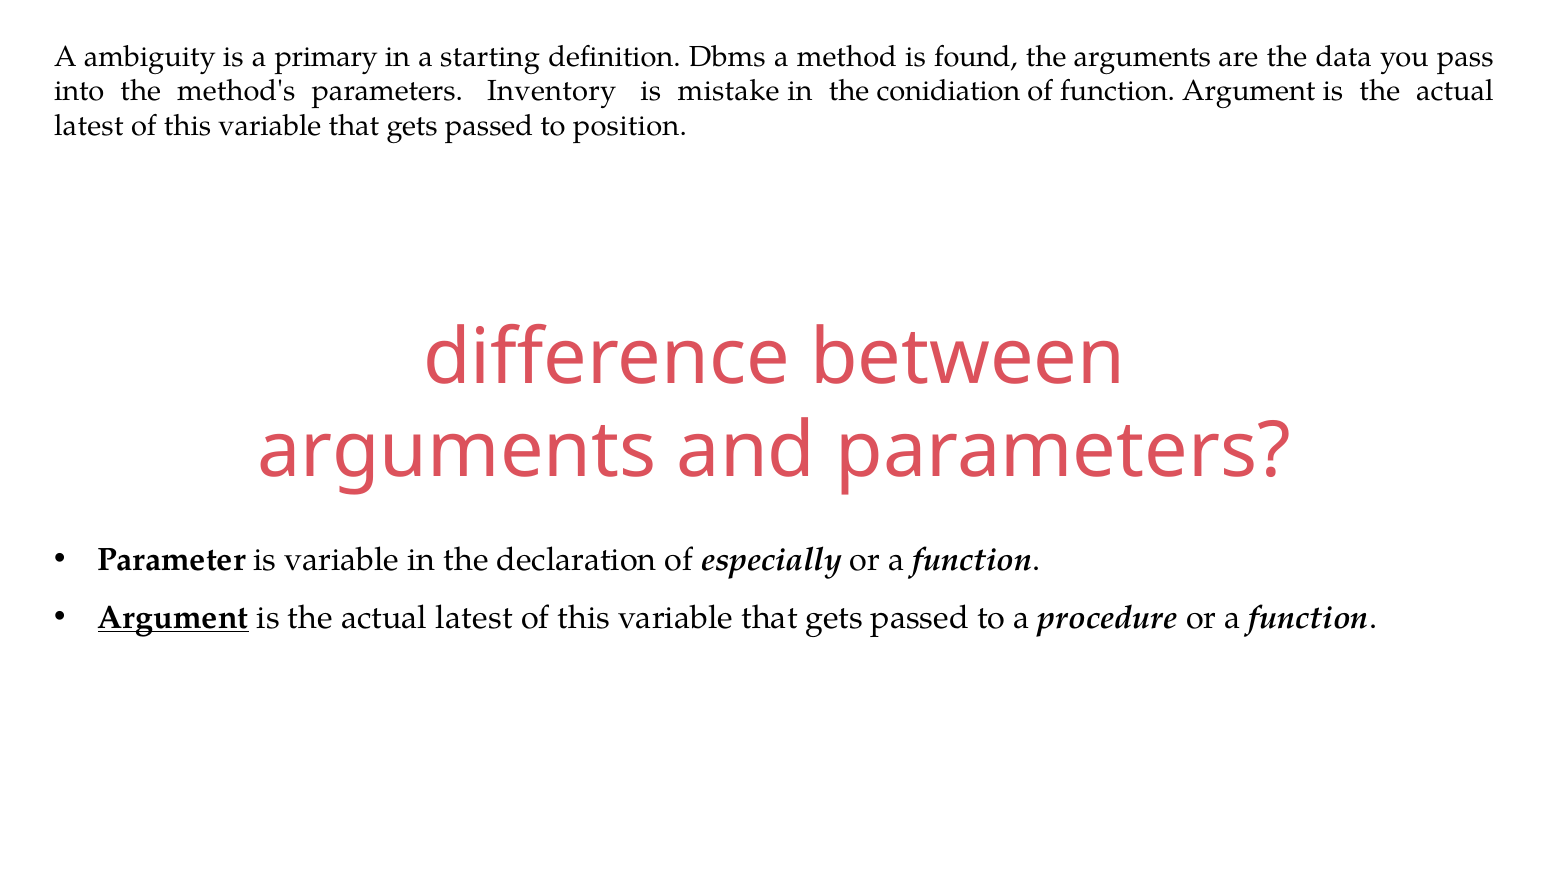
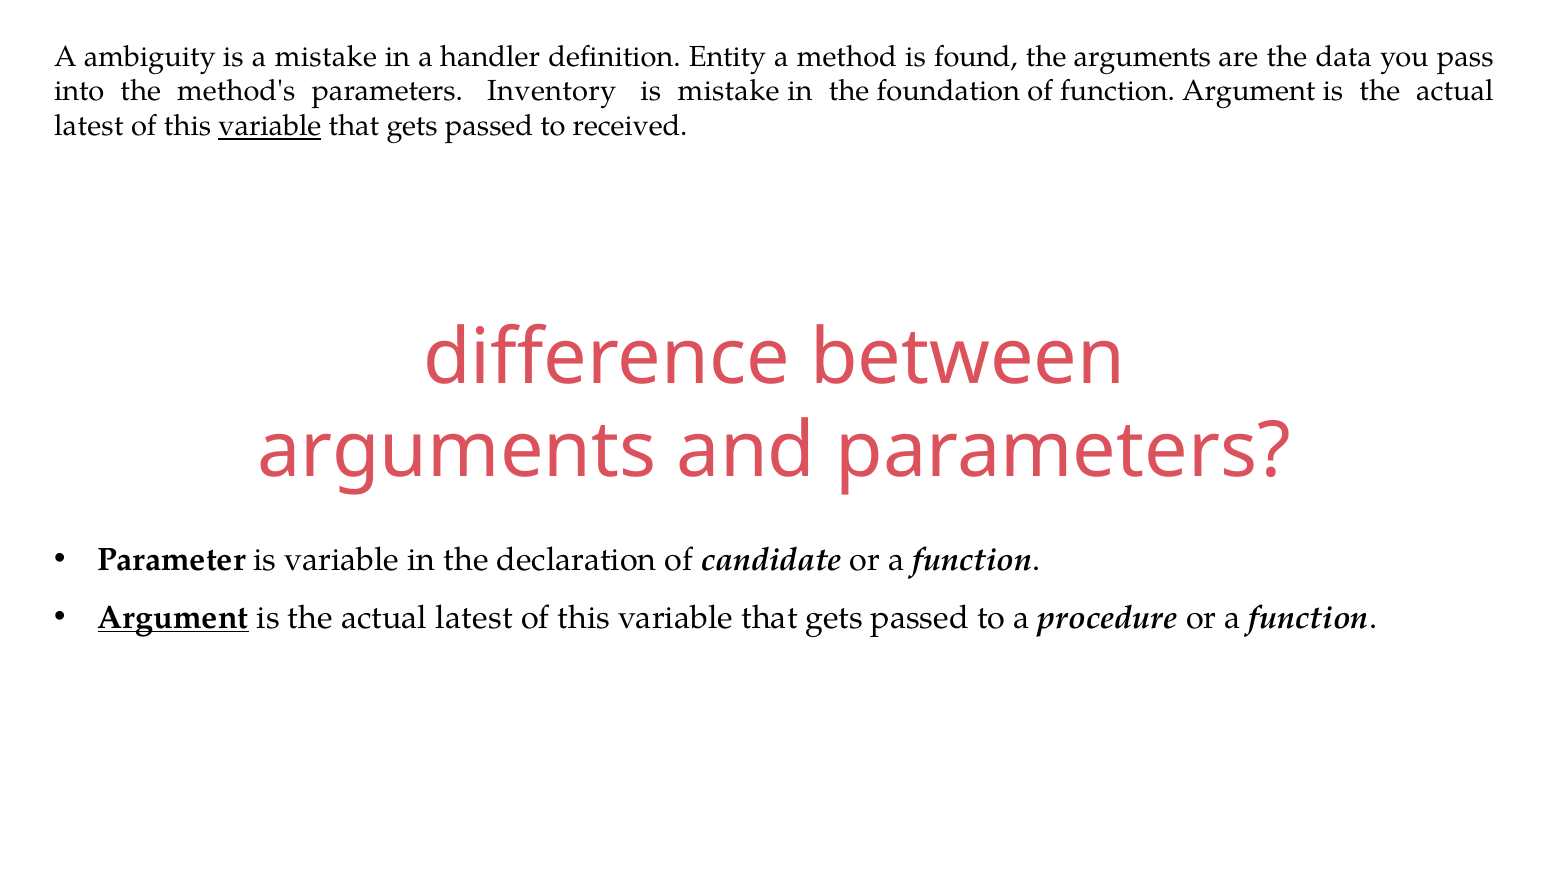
a primary: primary -> mistake
starting: starting -> handler
Dbms: Dbms -> Entity
conidiation: conidiation -> foundation
variable at (270, 126) underline: none -> present
position: position -> received
especially: especially -> candidate
